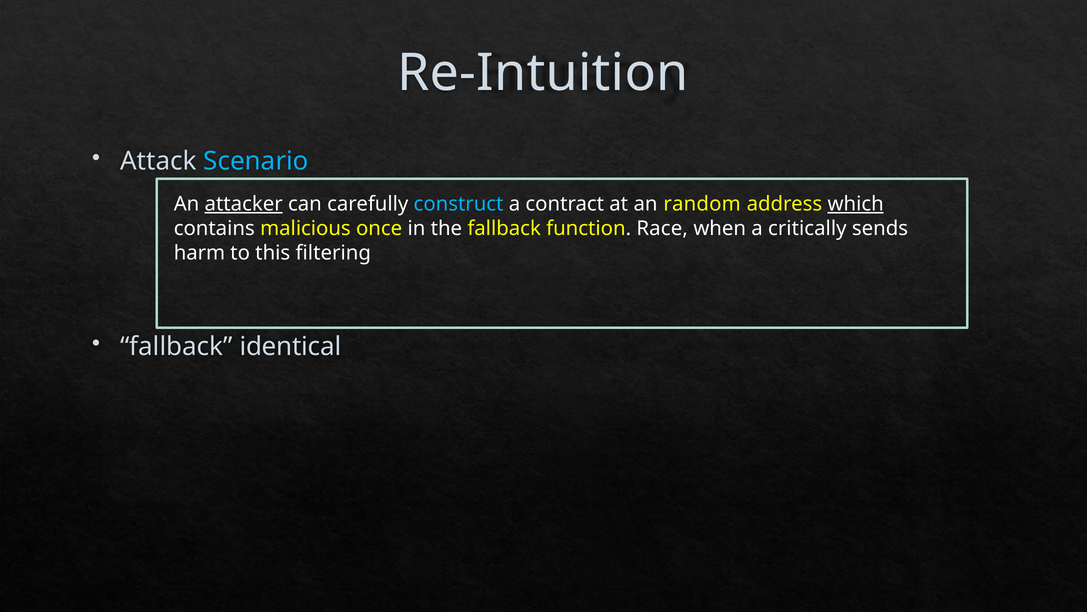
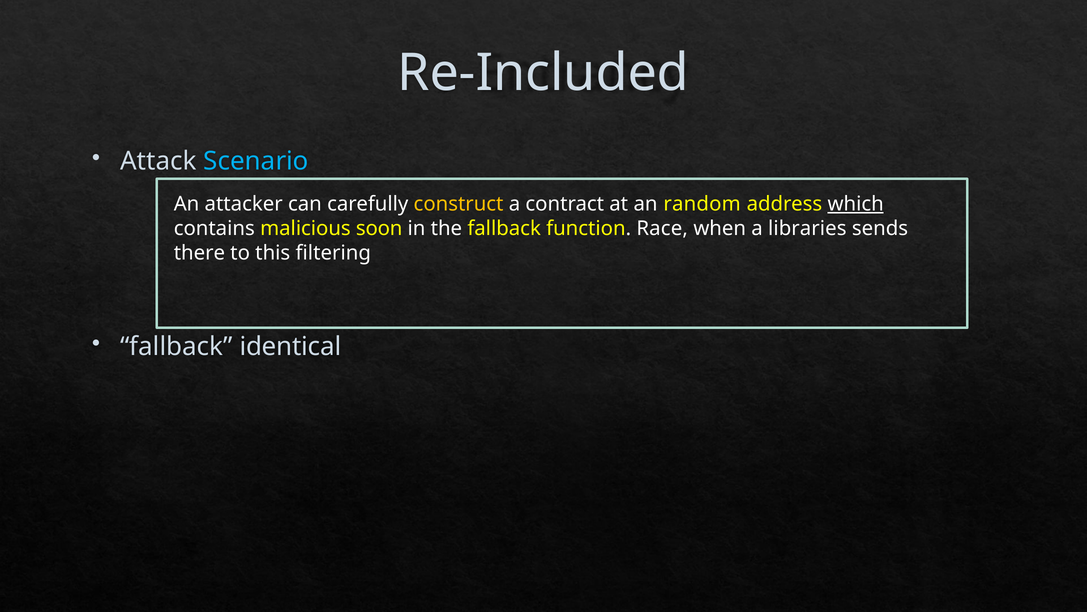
Re-Intuition: Re-Intuition -> Re-Included
attacker underline: present -> none
construct colour: light blue -> yellow
once: once -> soon
critically: critically -> libraries
harm: harm -> there
